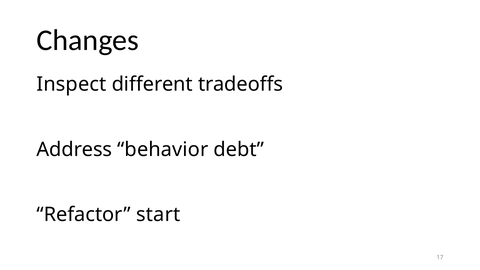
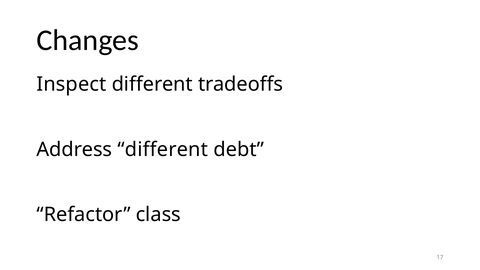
Address behavior: behavior -> different
start: start -> class
